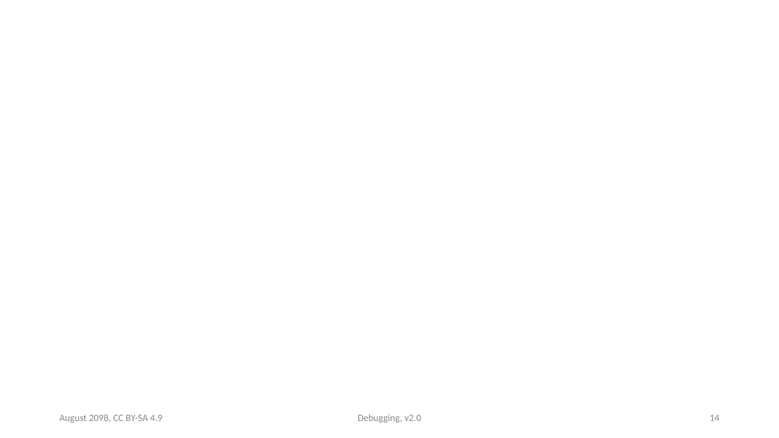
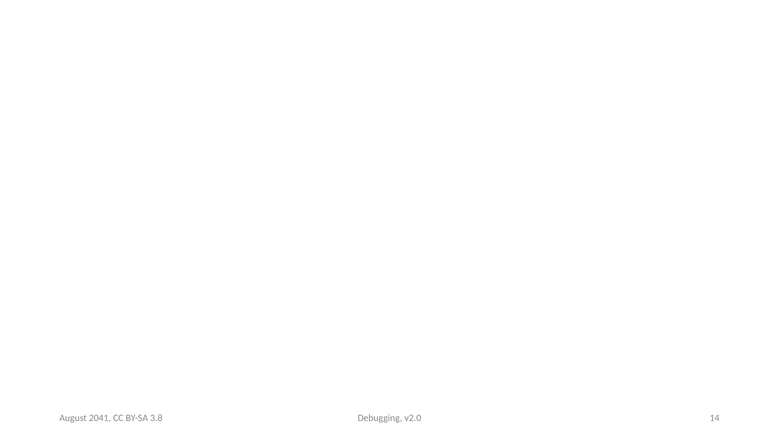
2098: 2098 -> 2041
4.9: 4.9 -> 3.8
